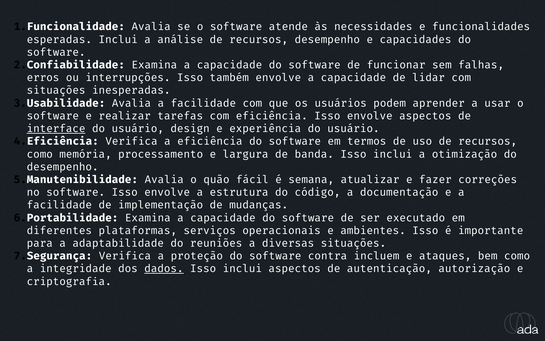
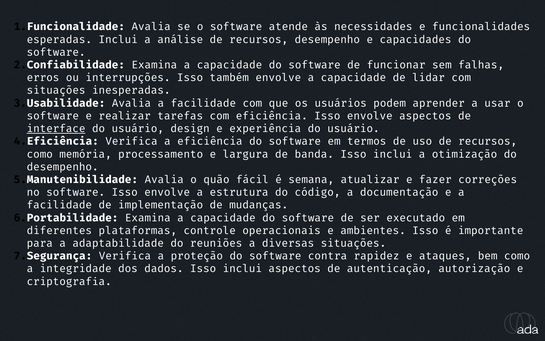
serviços: serviços -> controle
incluem: incluem -> rapidez
dados underline: present -> none
